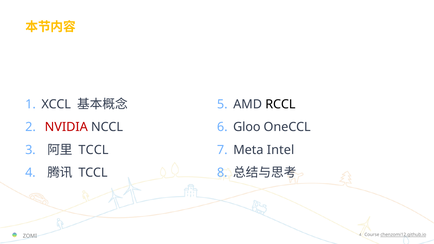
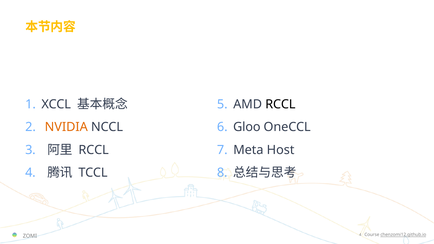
NVIDIA colour: red -> orange
TCCL at (93, 150): TCCL -> RCCL
Intel: Intel -> Host
